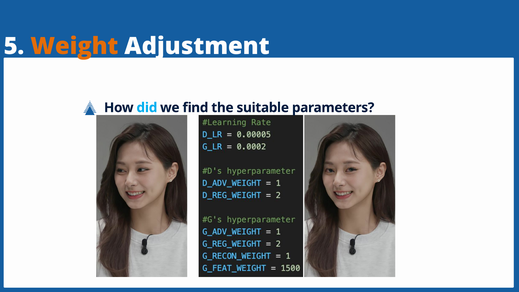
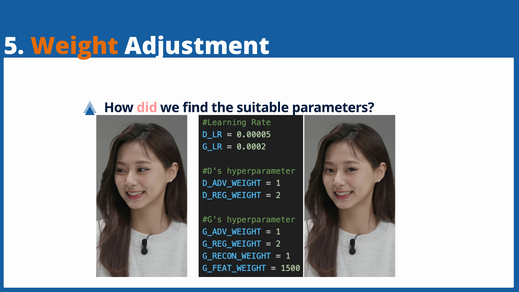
did colour: light blue -> pink
